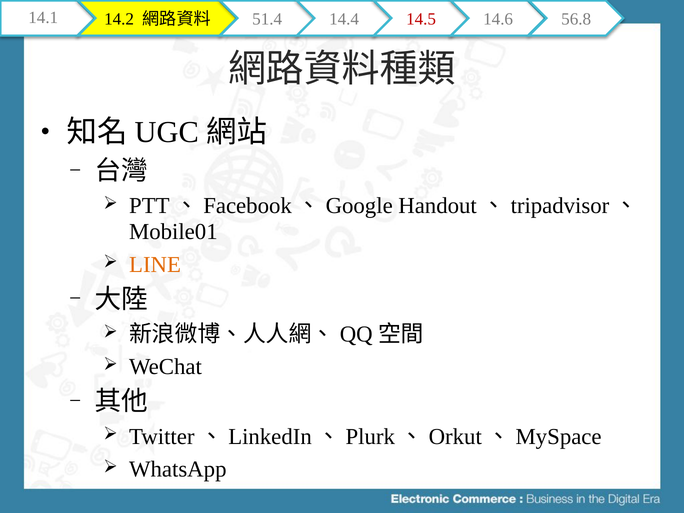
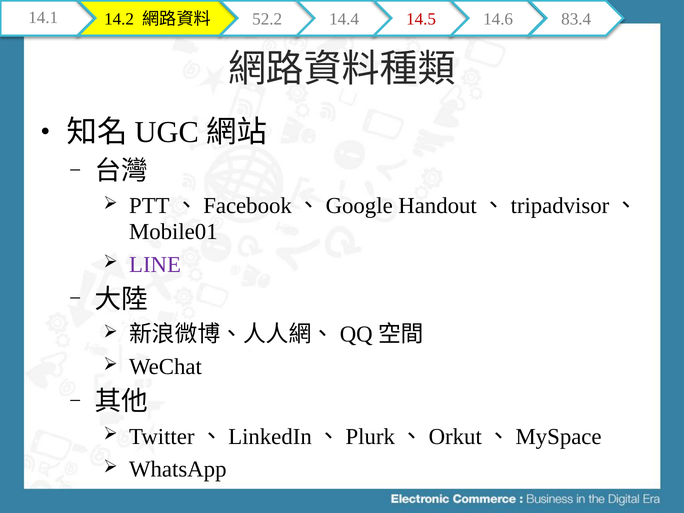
51.4: 51.4 -> 52.2
56.8: 56.8 -> 83.4
LINE colour: orange -> purple
